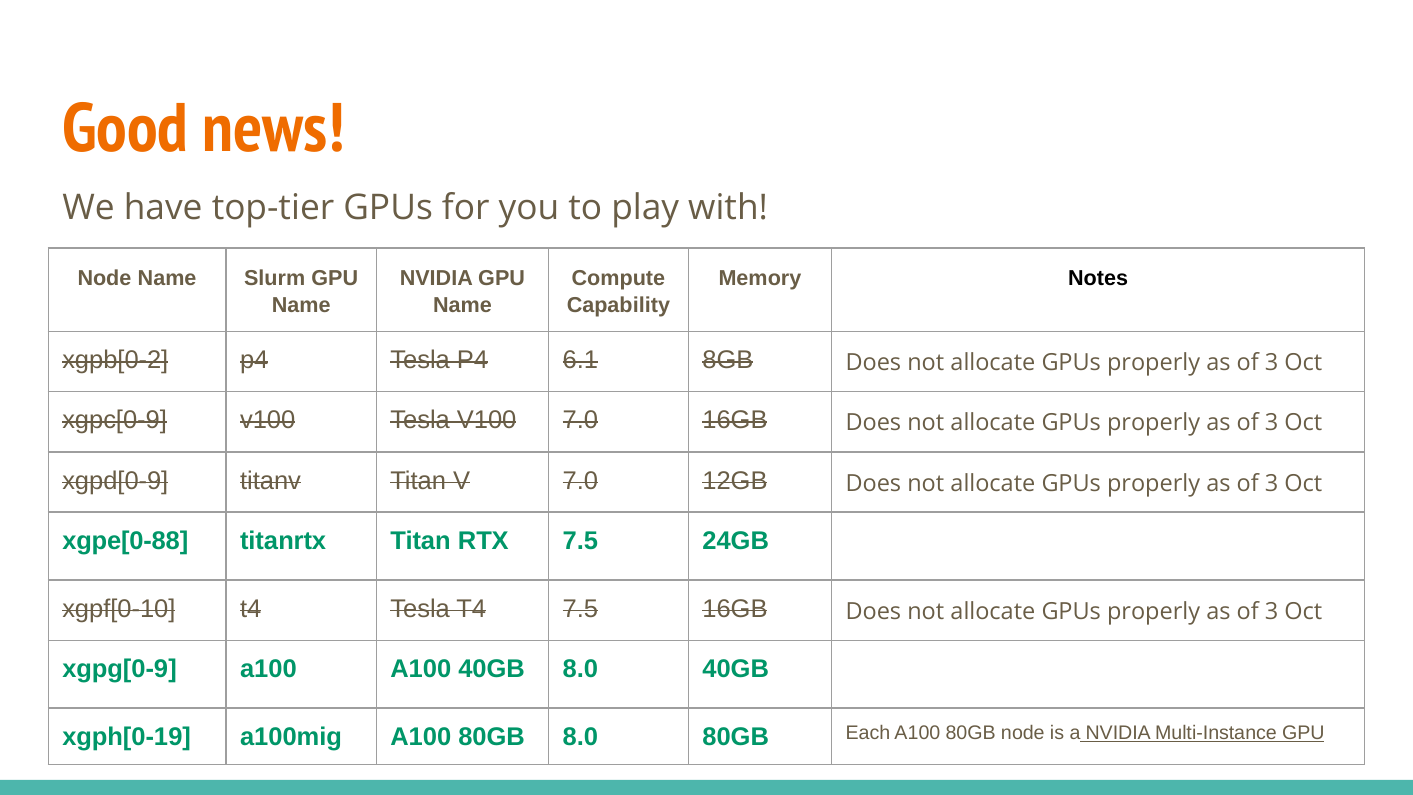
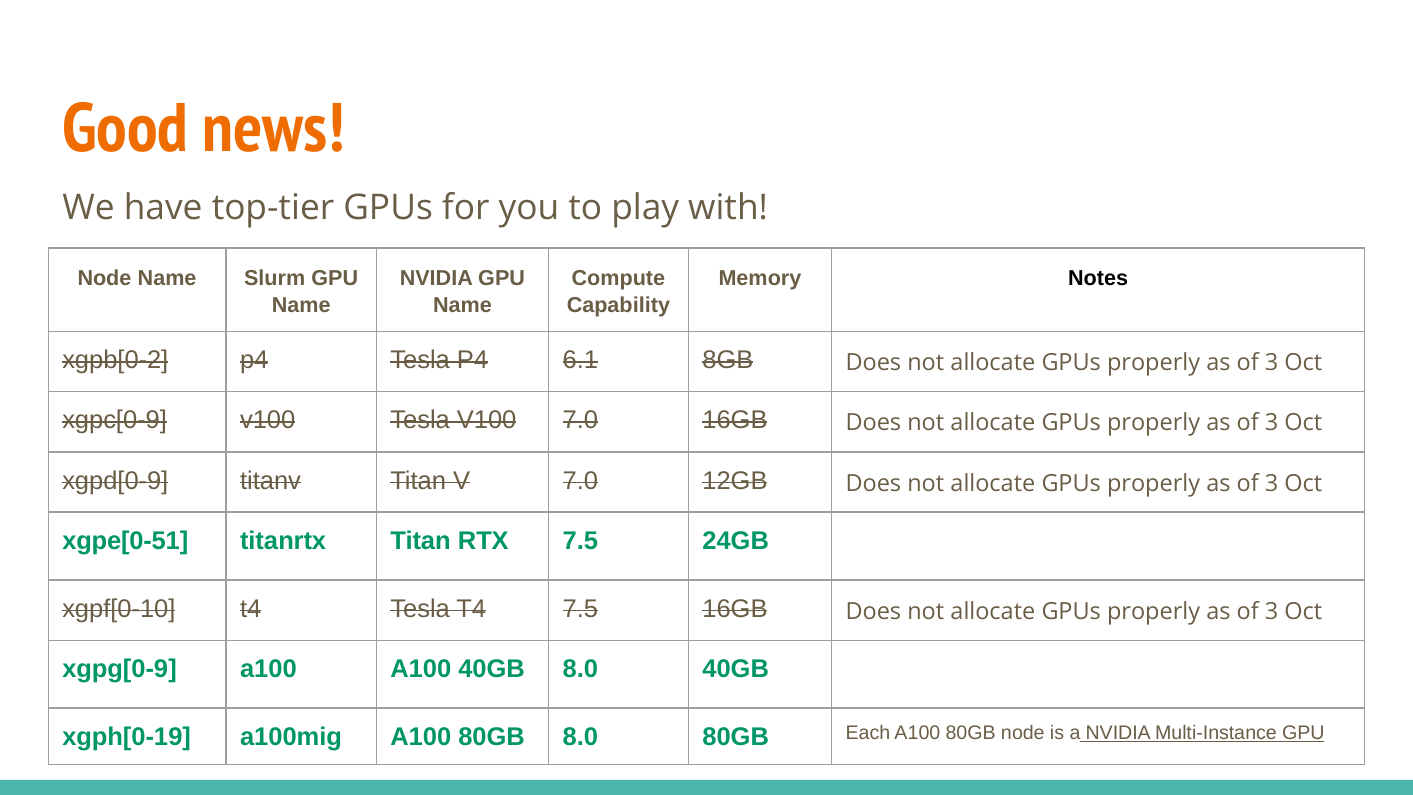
xgpe[0-88: xgpe[0-88 -> xgpe[0-51
